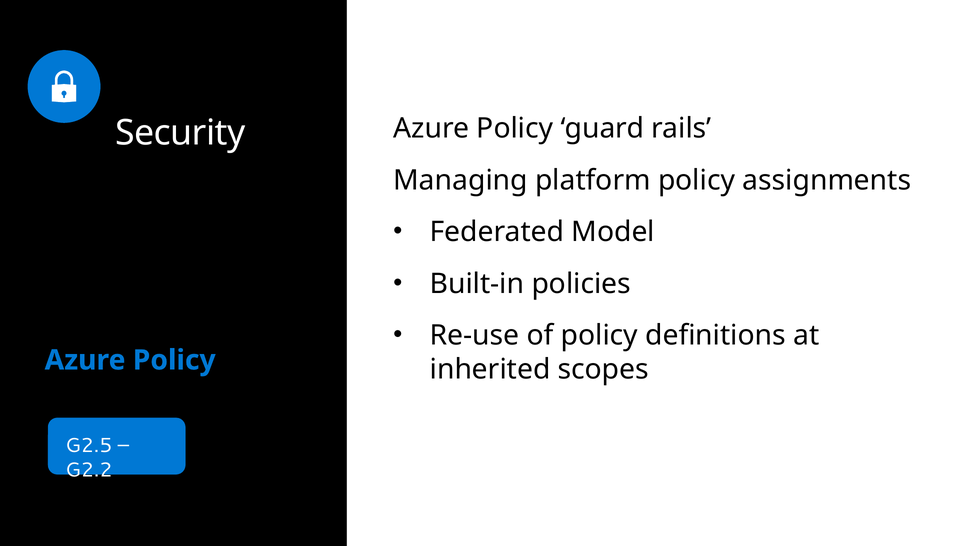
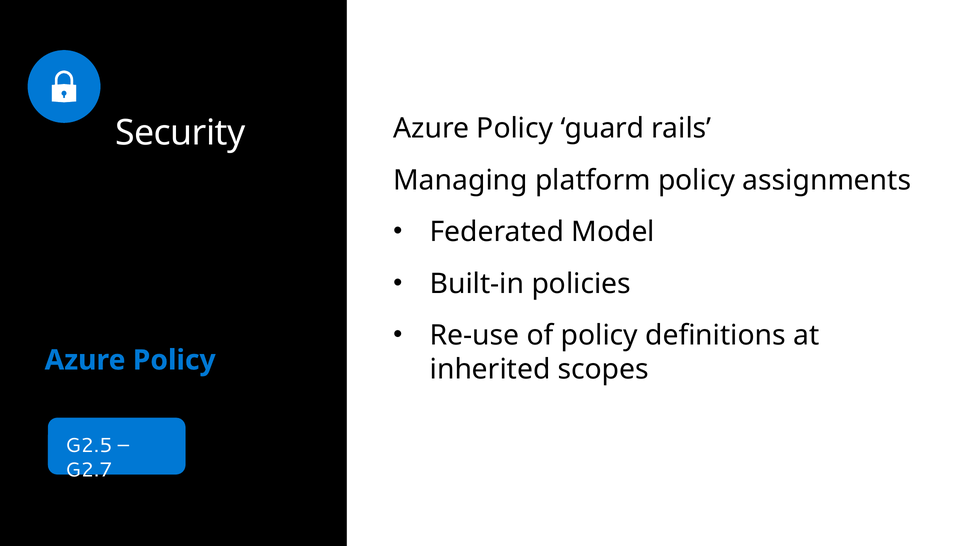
G2.2: G2.2 -> G2.7
